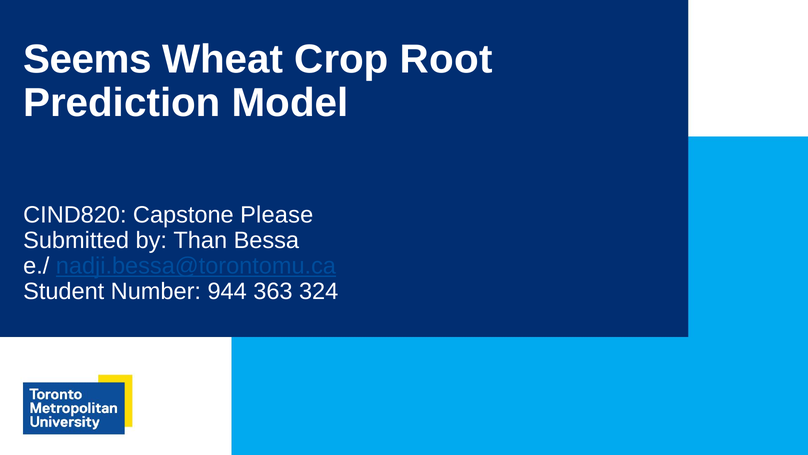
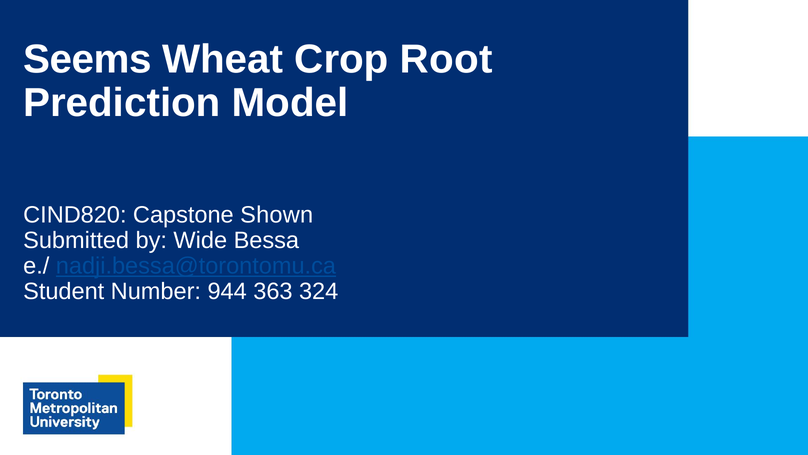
Please: Please -> Shown
Than: Than -> Wide
